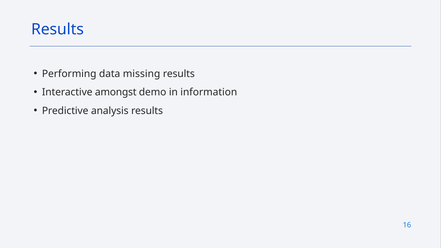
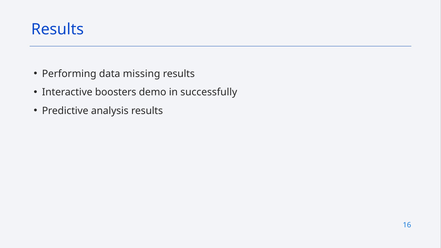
amongst: amongst -> boosters
information: information -> successfully
